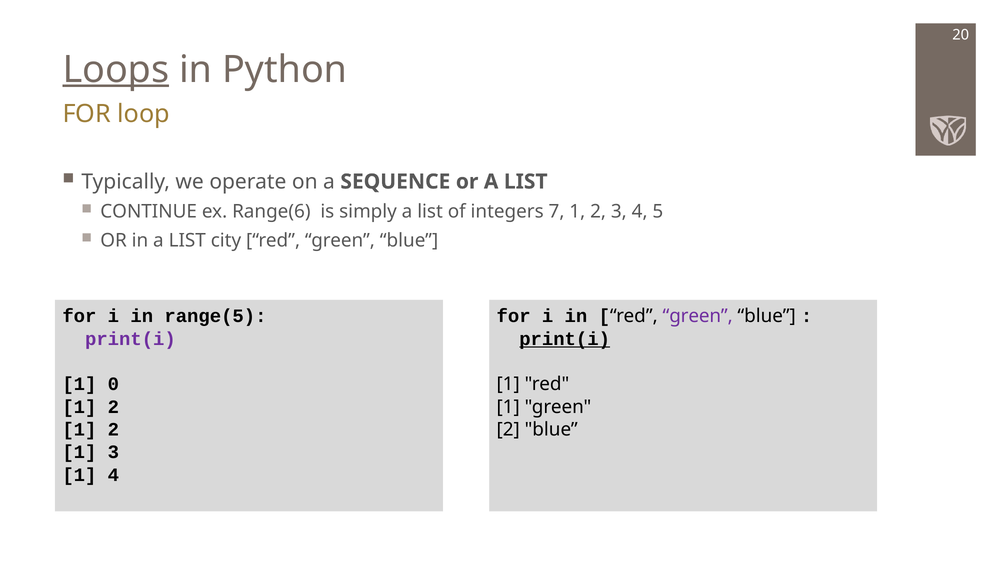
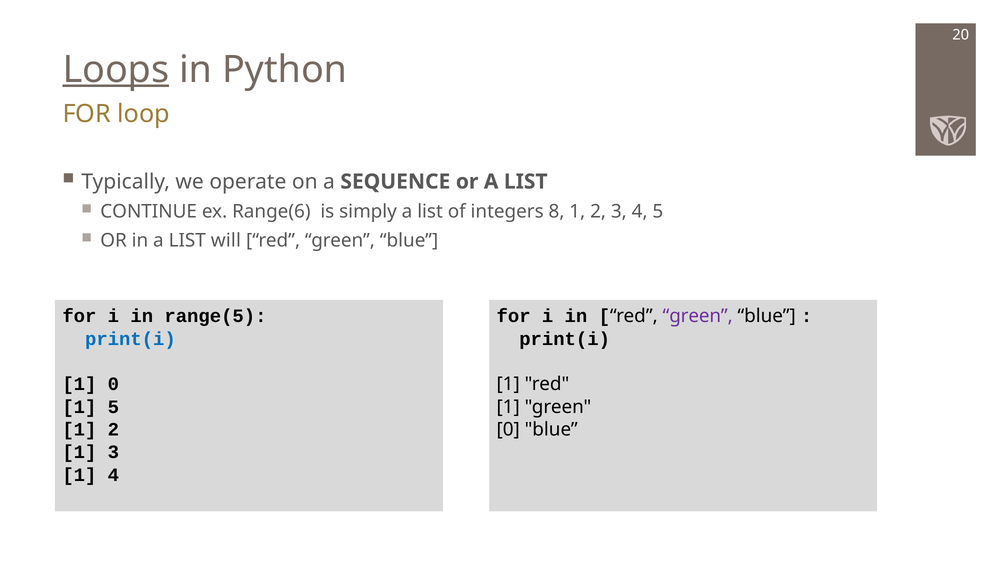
7: 7 -> 8
city: city -> will
print(i at (130, 339) colour: purple -> blue
print(i at (565, 339) underline: present -> none
2 at (113, 407): 2 -> 5
2 at (508, 430): 2 -> 0
